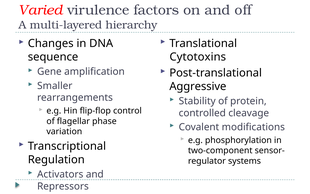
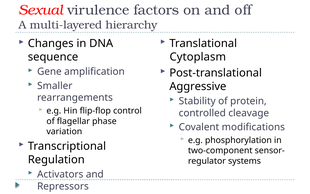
Varied: Varied -> Sexual
Cytotoxins: Cytotoxins -> Cytoplasm
